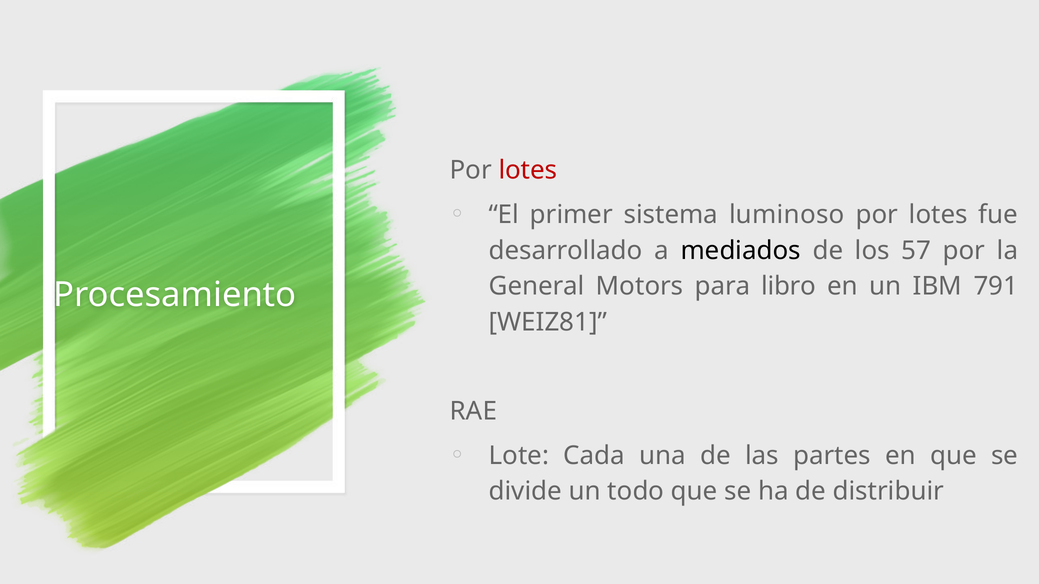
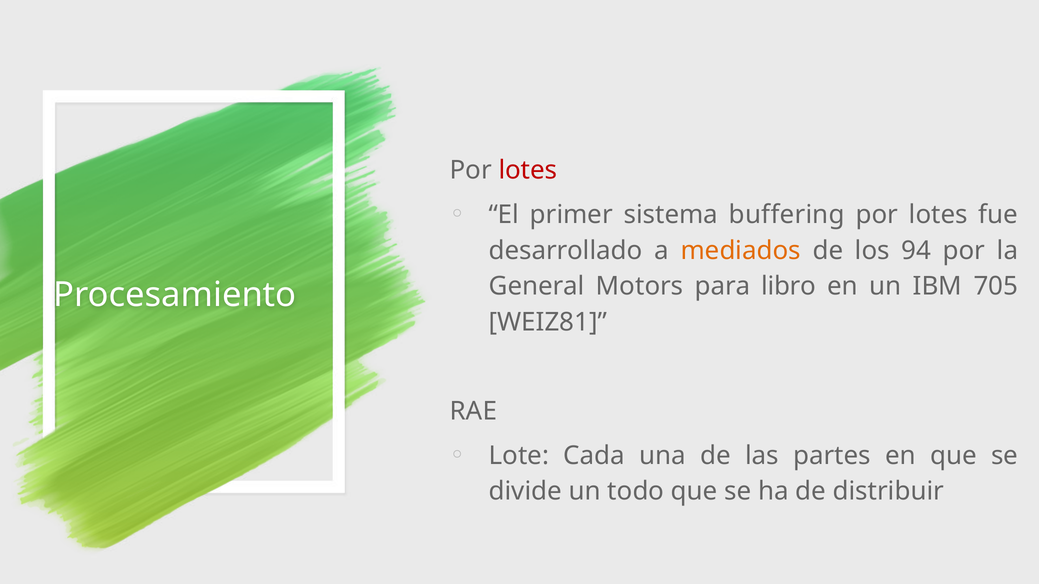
luminoso: luminoso -> buffering
mediados colour: black -> orange
57: 57 -> 94
791: 791 -> 705
